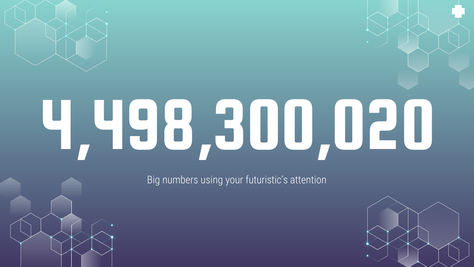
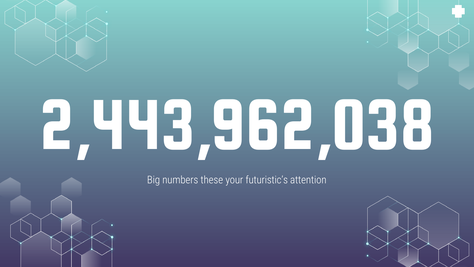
4,498,300,020: 4,498,300,020 -> 2,443,962,038
using: using -> these
